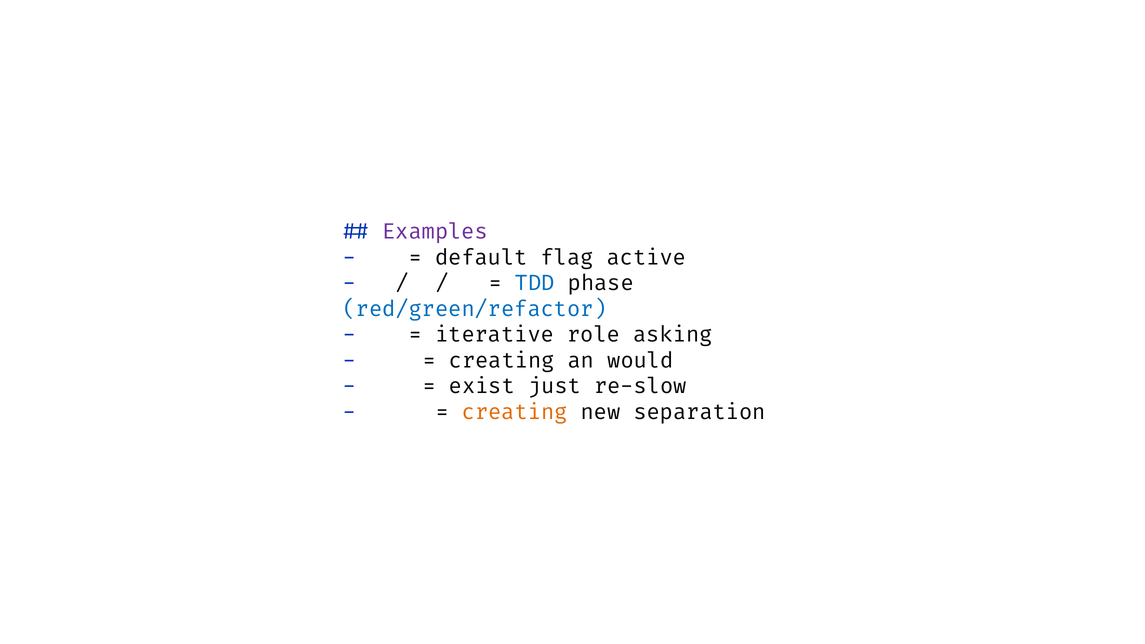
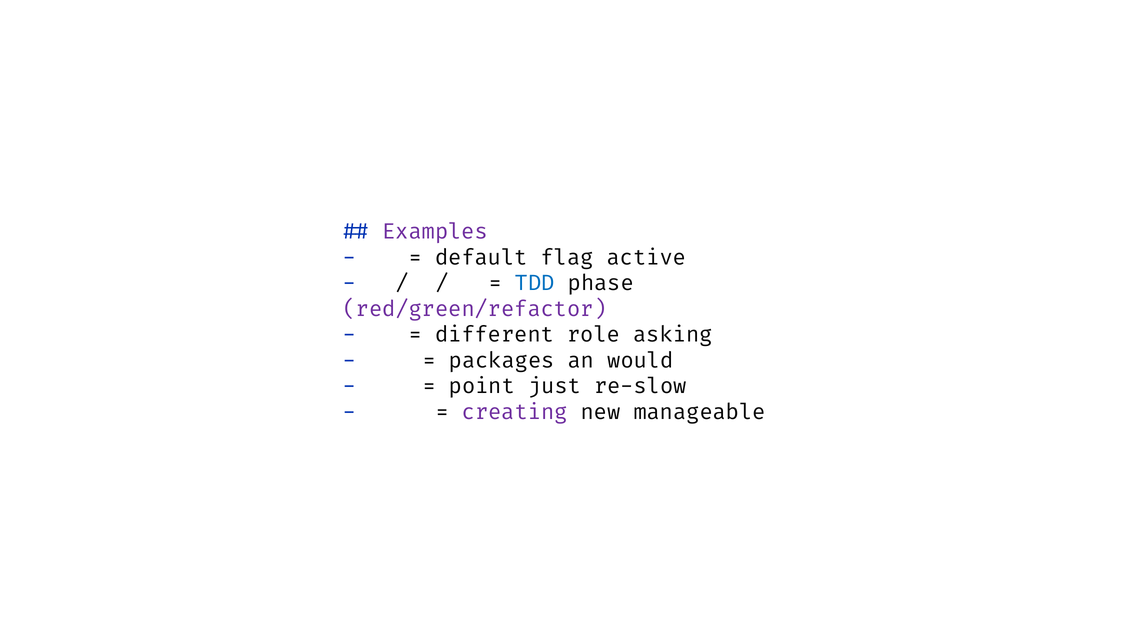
red/green/refactor colour: blue -> purple
iterative: iterative -> different
creating at (502, 361): creating -> packages
exist: exist -> point
creating at (515, 412) colour: orange -> purple
separation: separation -> manageable
